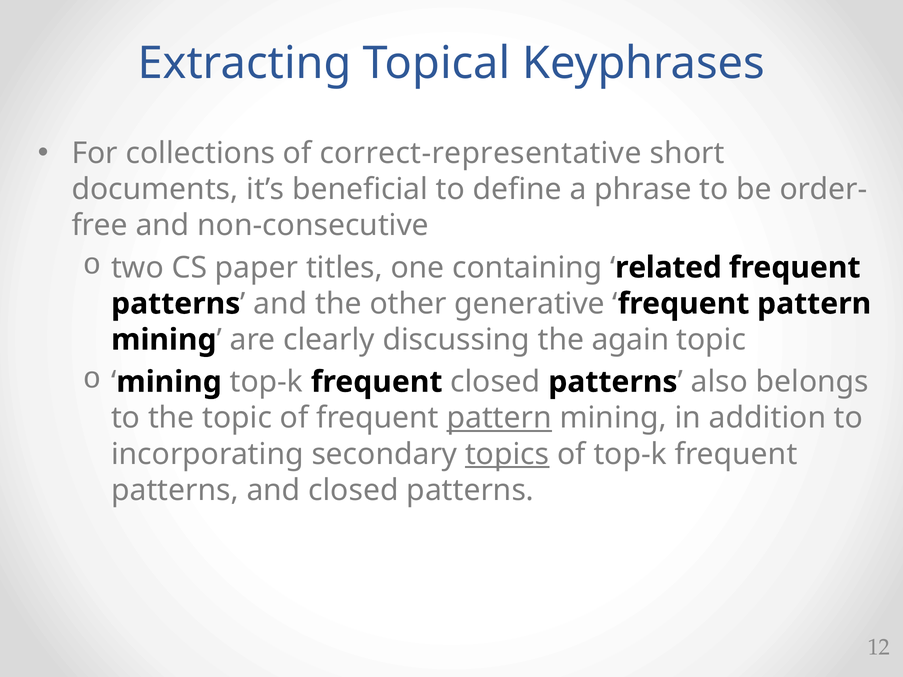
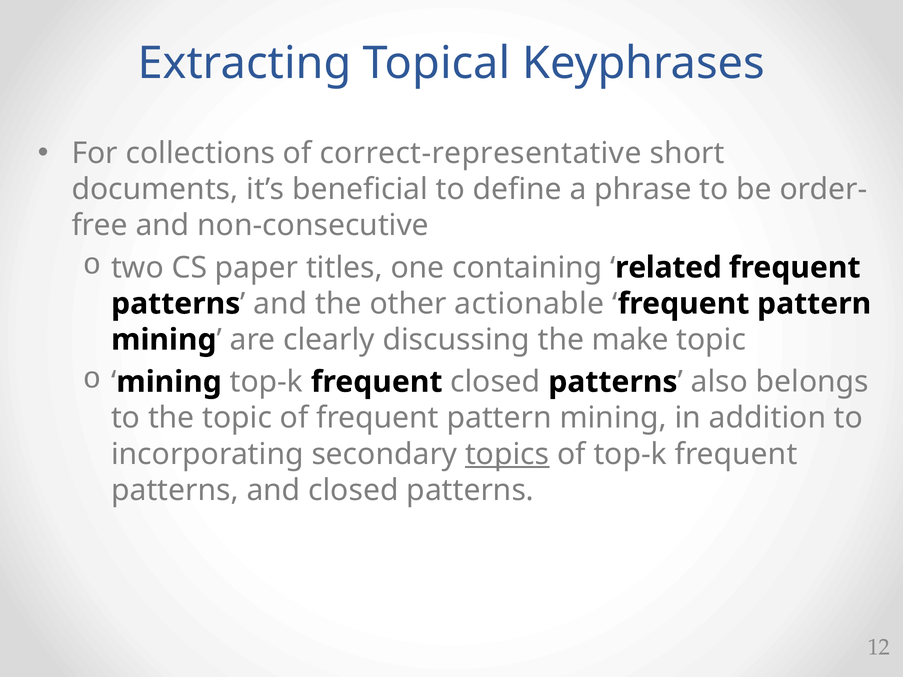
generative: generative -> actionable
again: again -> make
pattern at (499, 418) underline: present -> none
